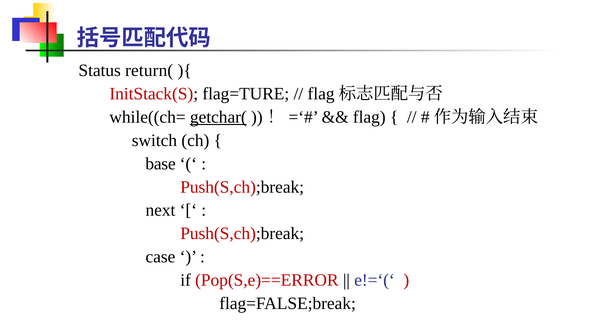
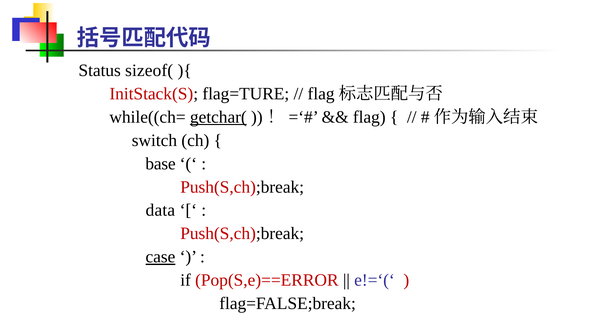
return(: return( -> sizeof(
next: next -> data
case underline: none -> present
